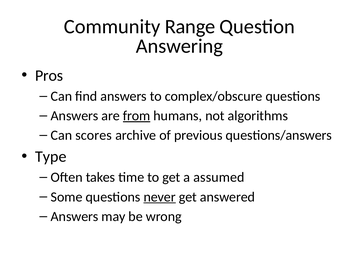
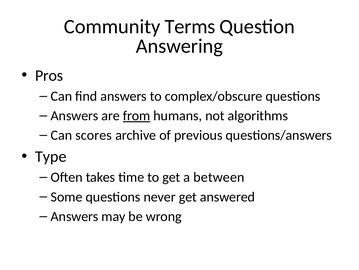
Range: Range -> Terms
assumed: assumed -> between
never underline: present -> none
